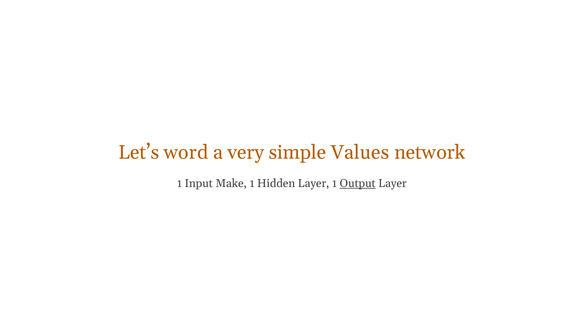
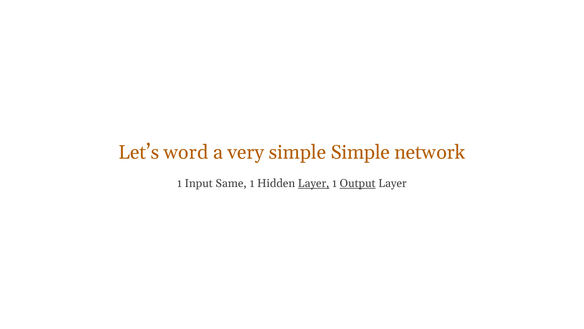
simple Values: Values -> Simple
Make: Make -> Same
Layer at (314, 183) underline: none -> present
